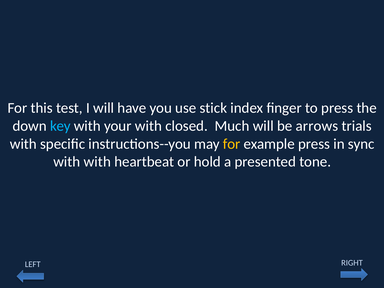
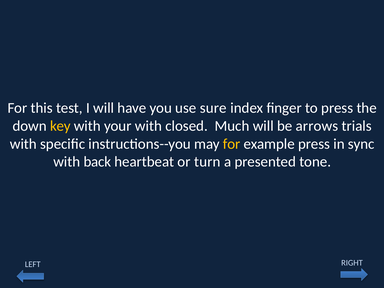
stick: stick -> sure
key colour: light blue -> yellow
with with: with -> back
hold: hold -> turn
